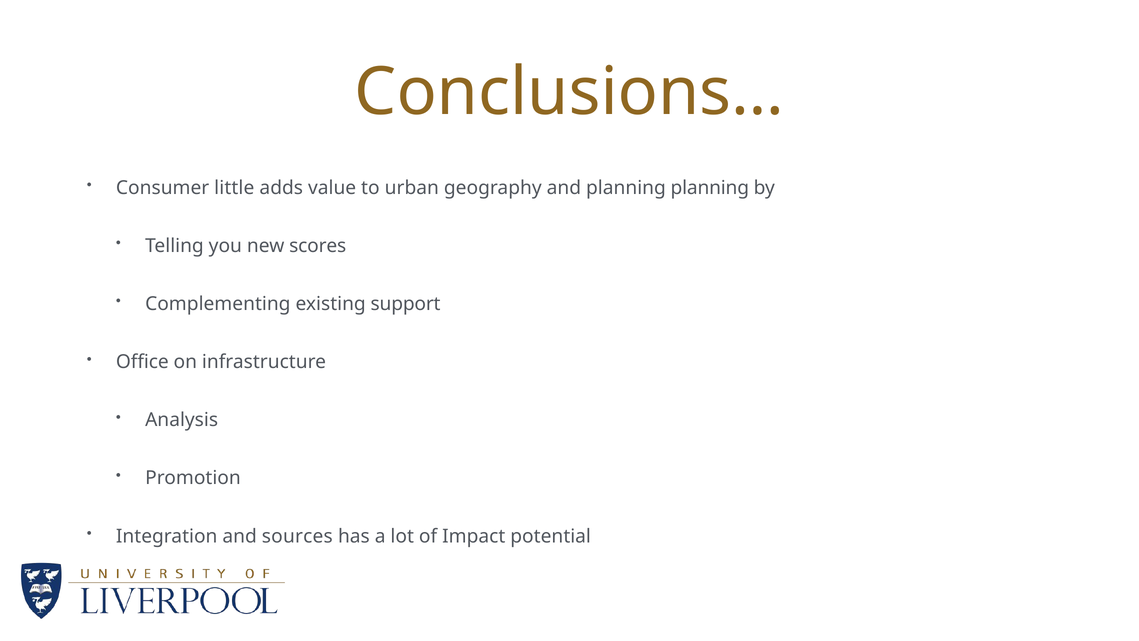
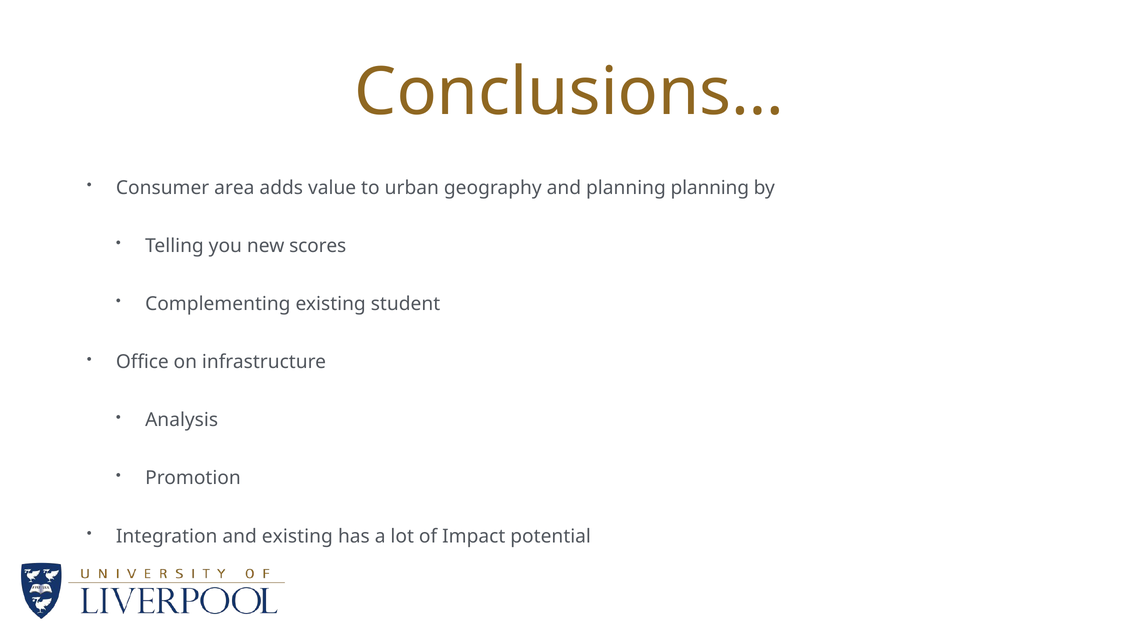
little: little -> area
support: support -> student
and sources: sources -> existing
